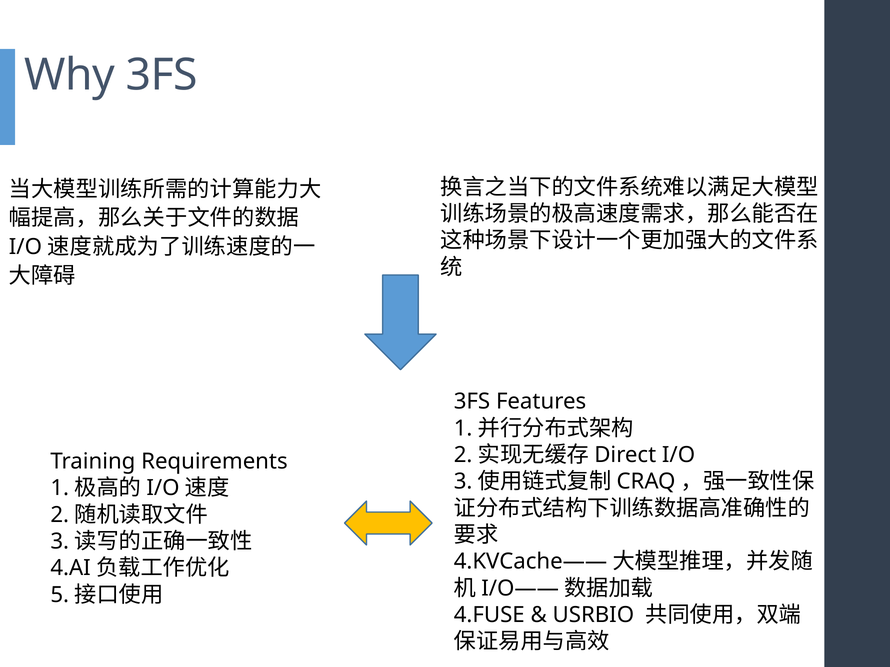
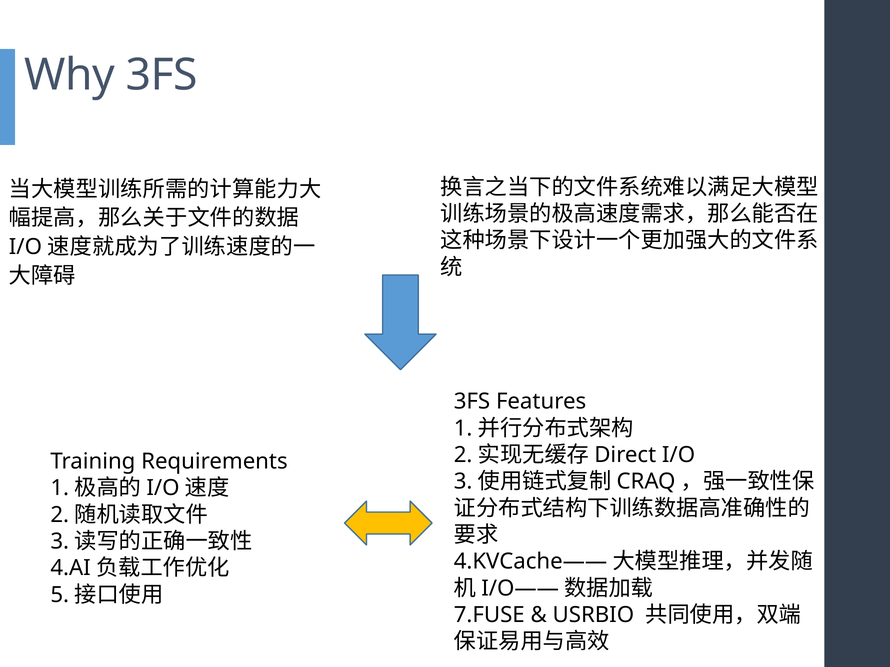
4.FUSE: 4.FUSE -> 7.FUSE
